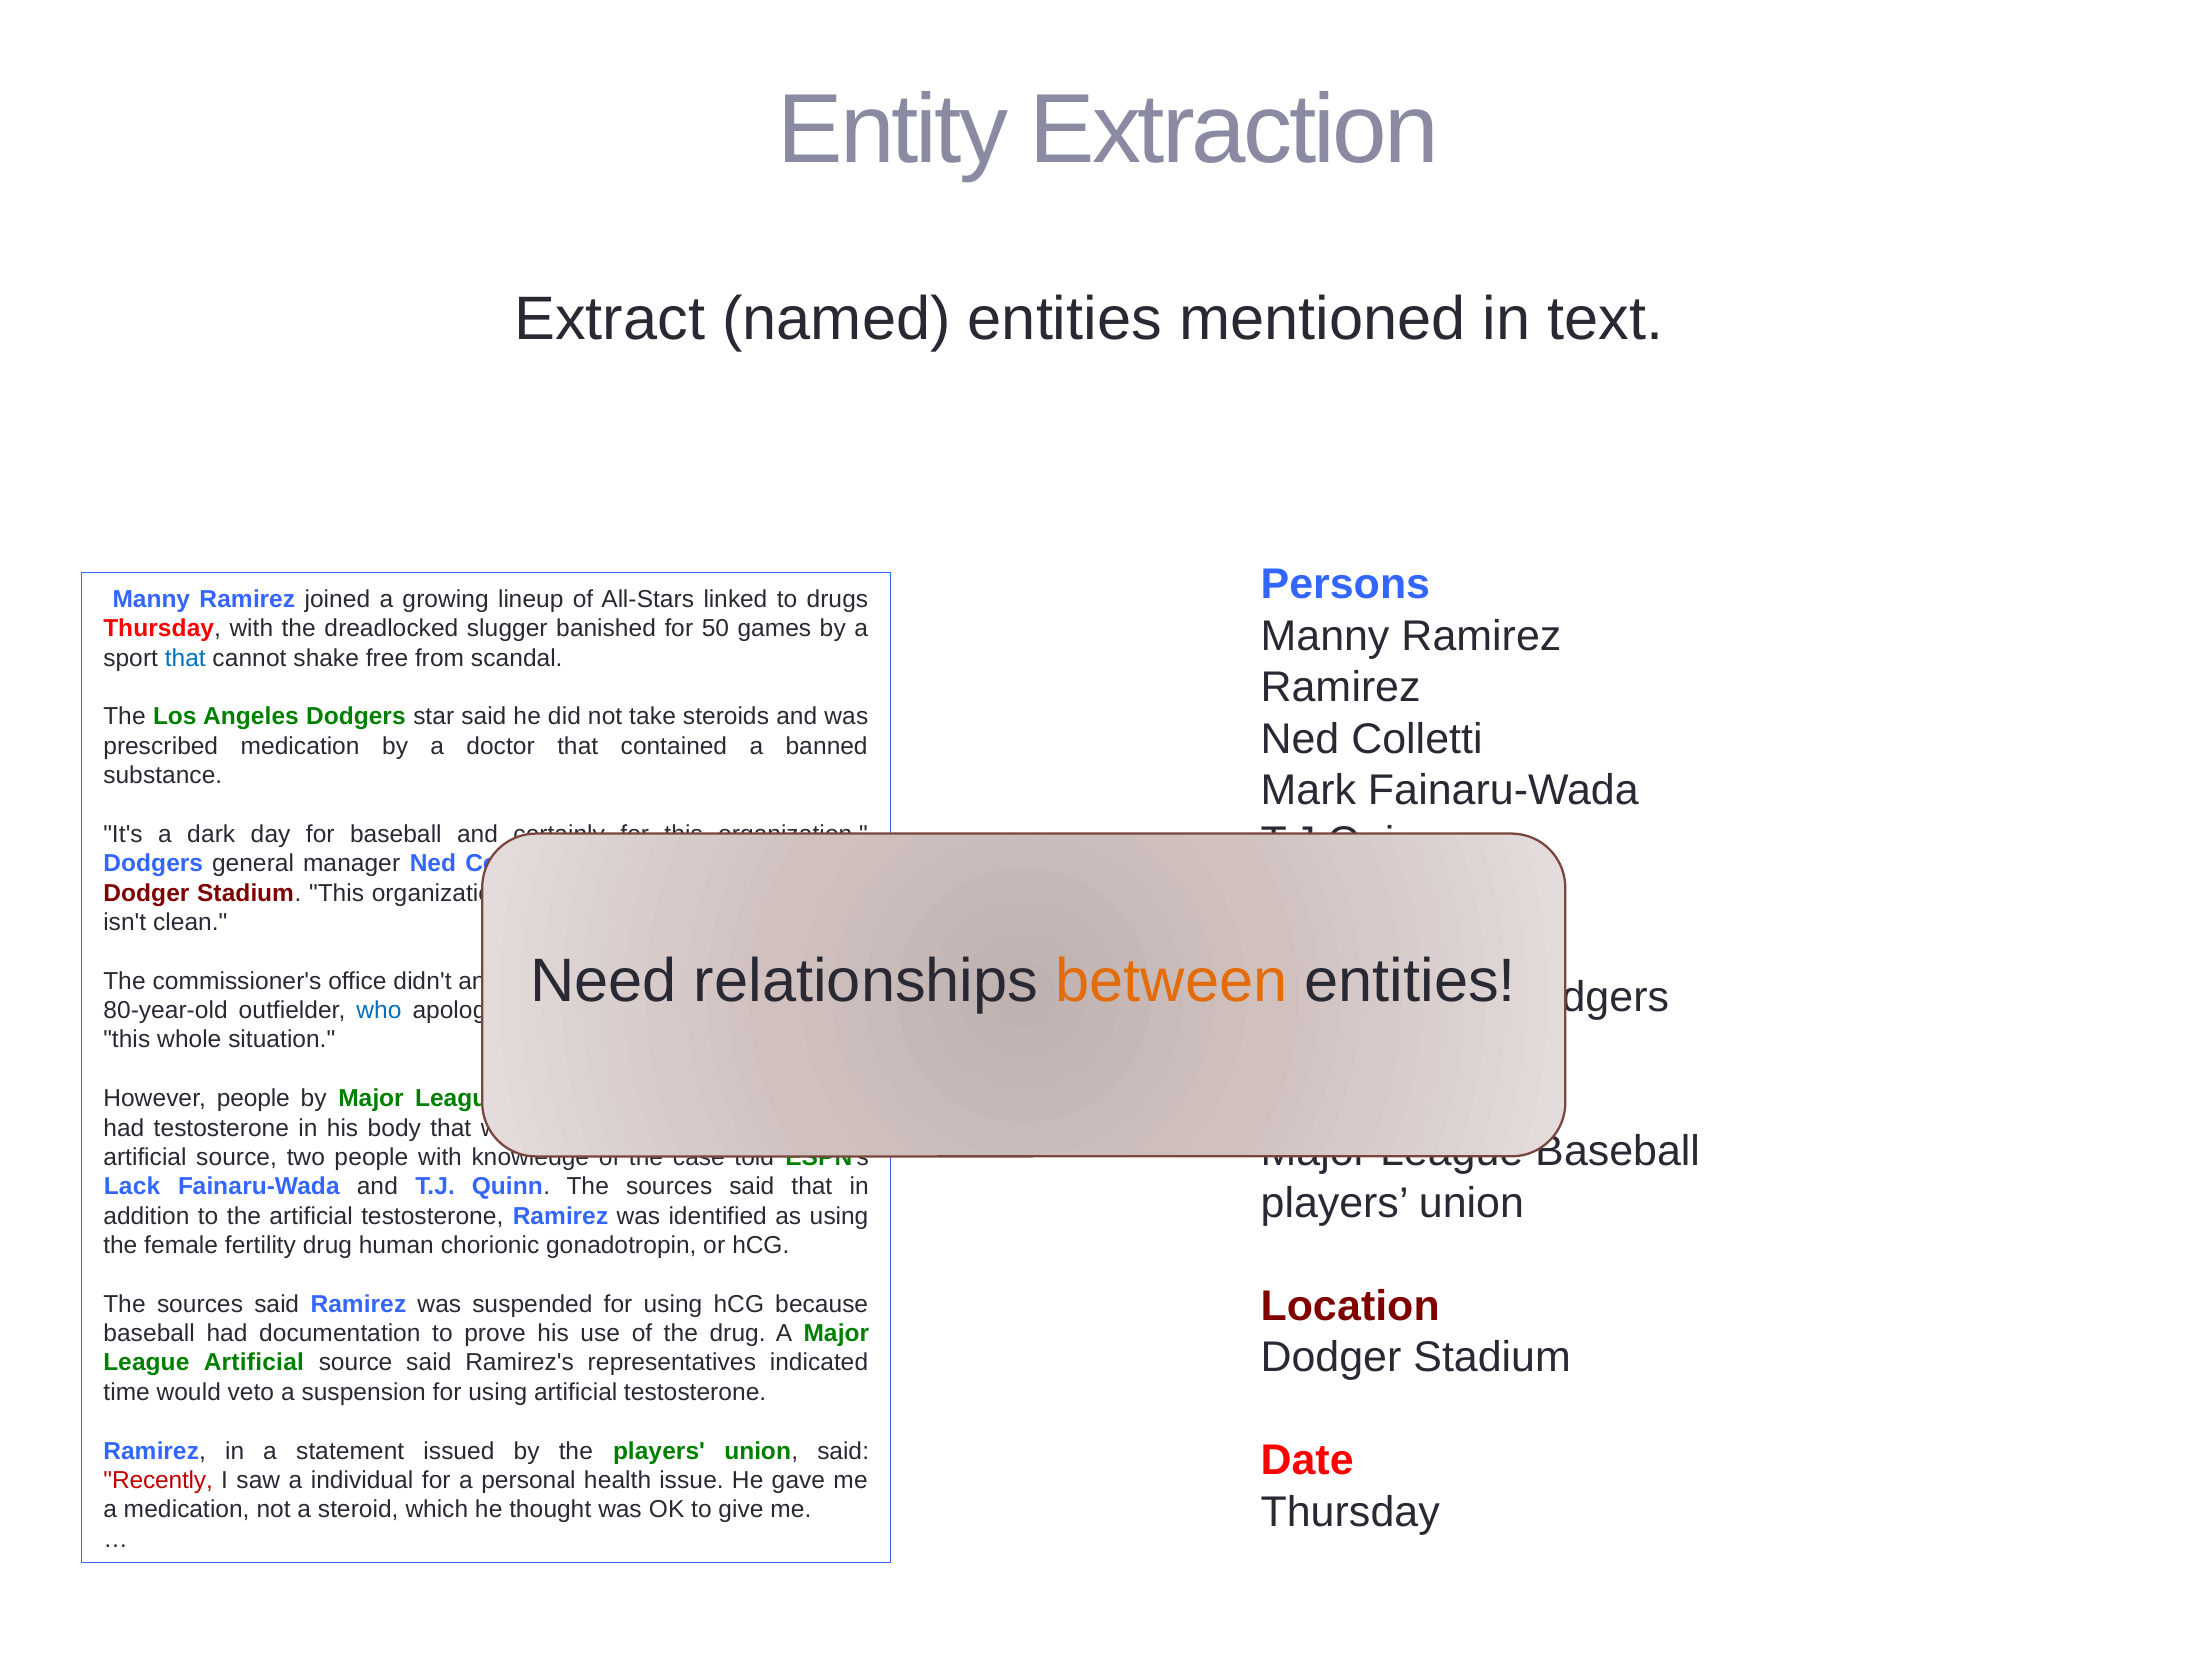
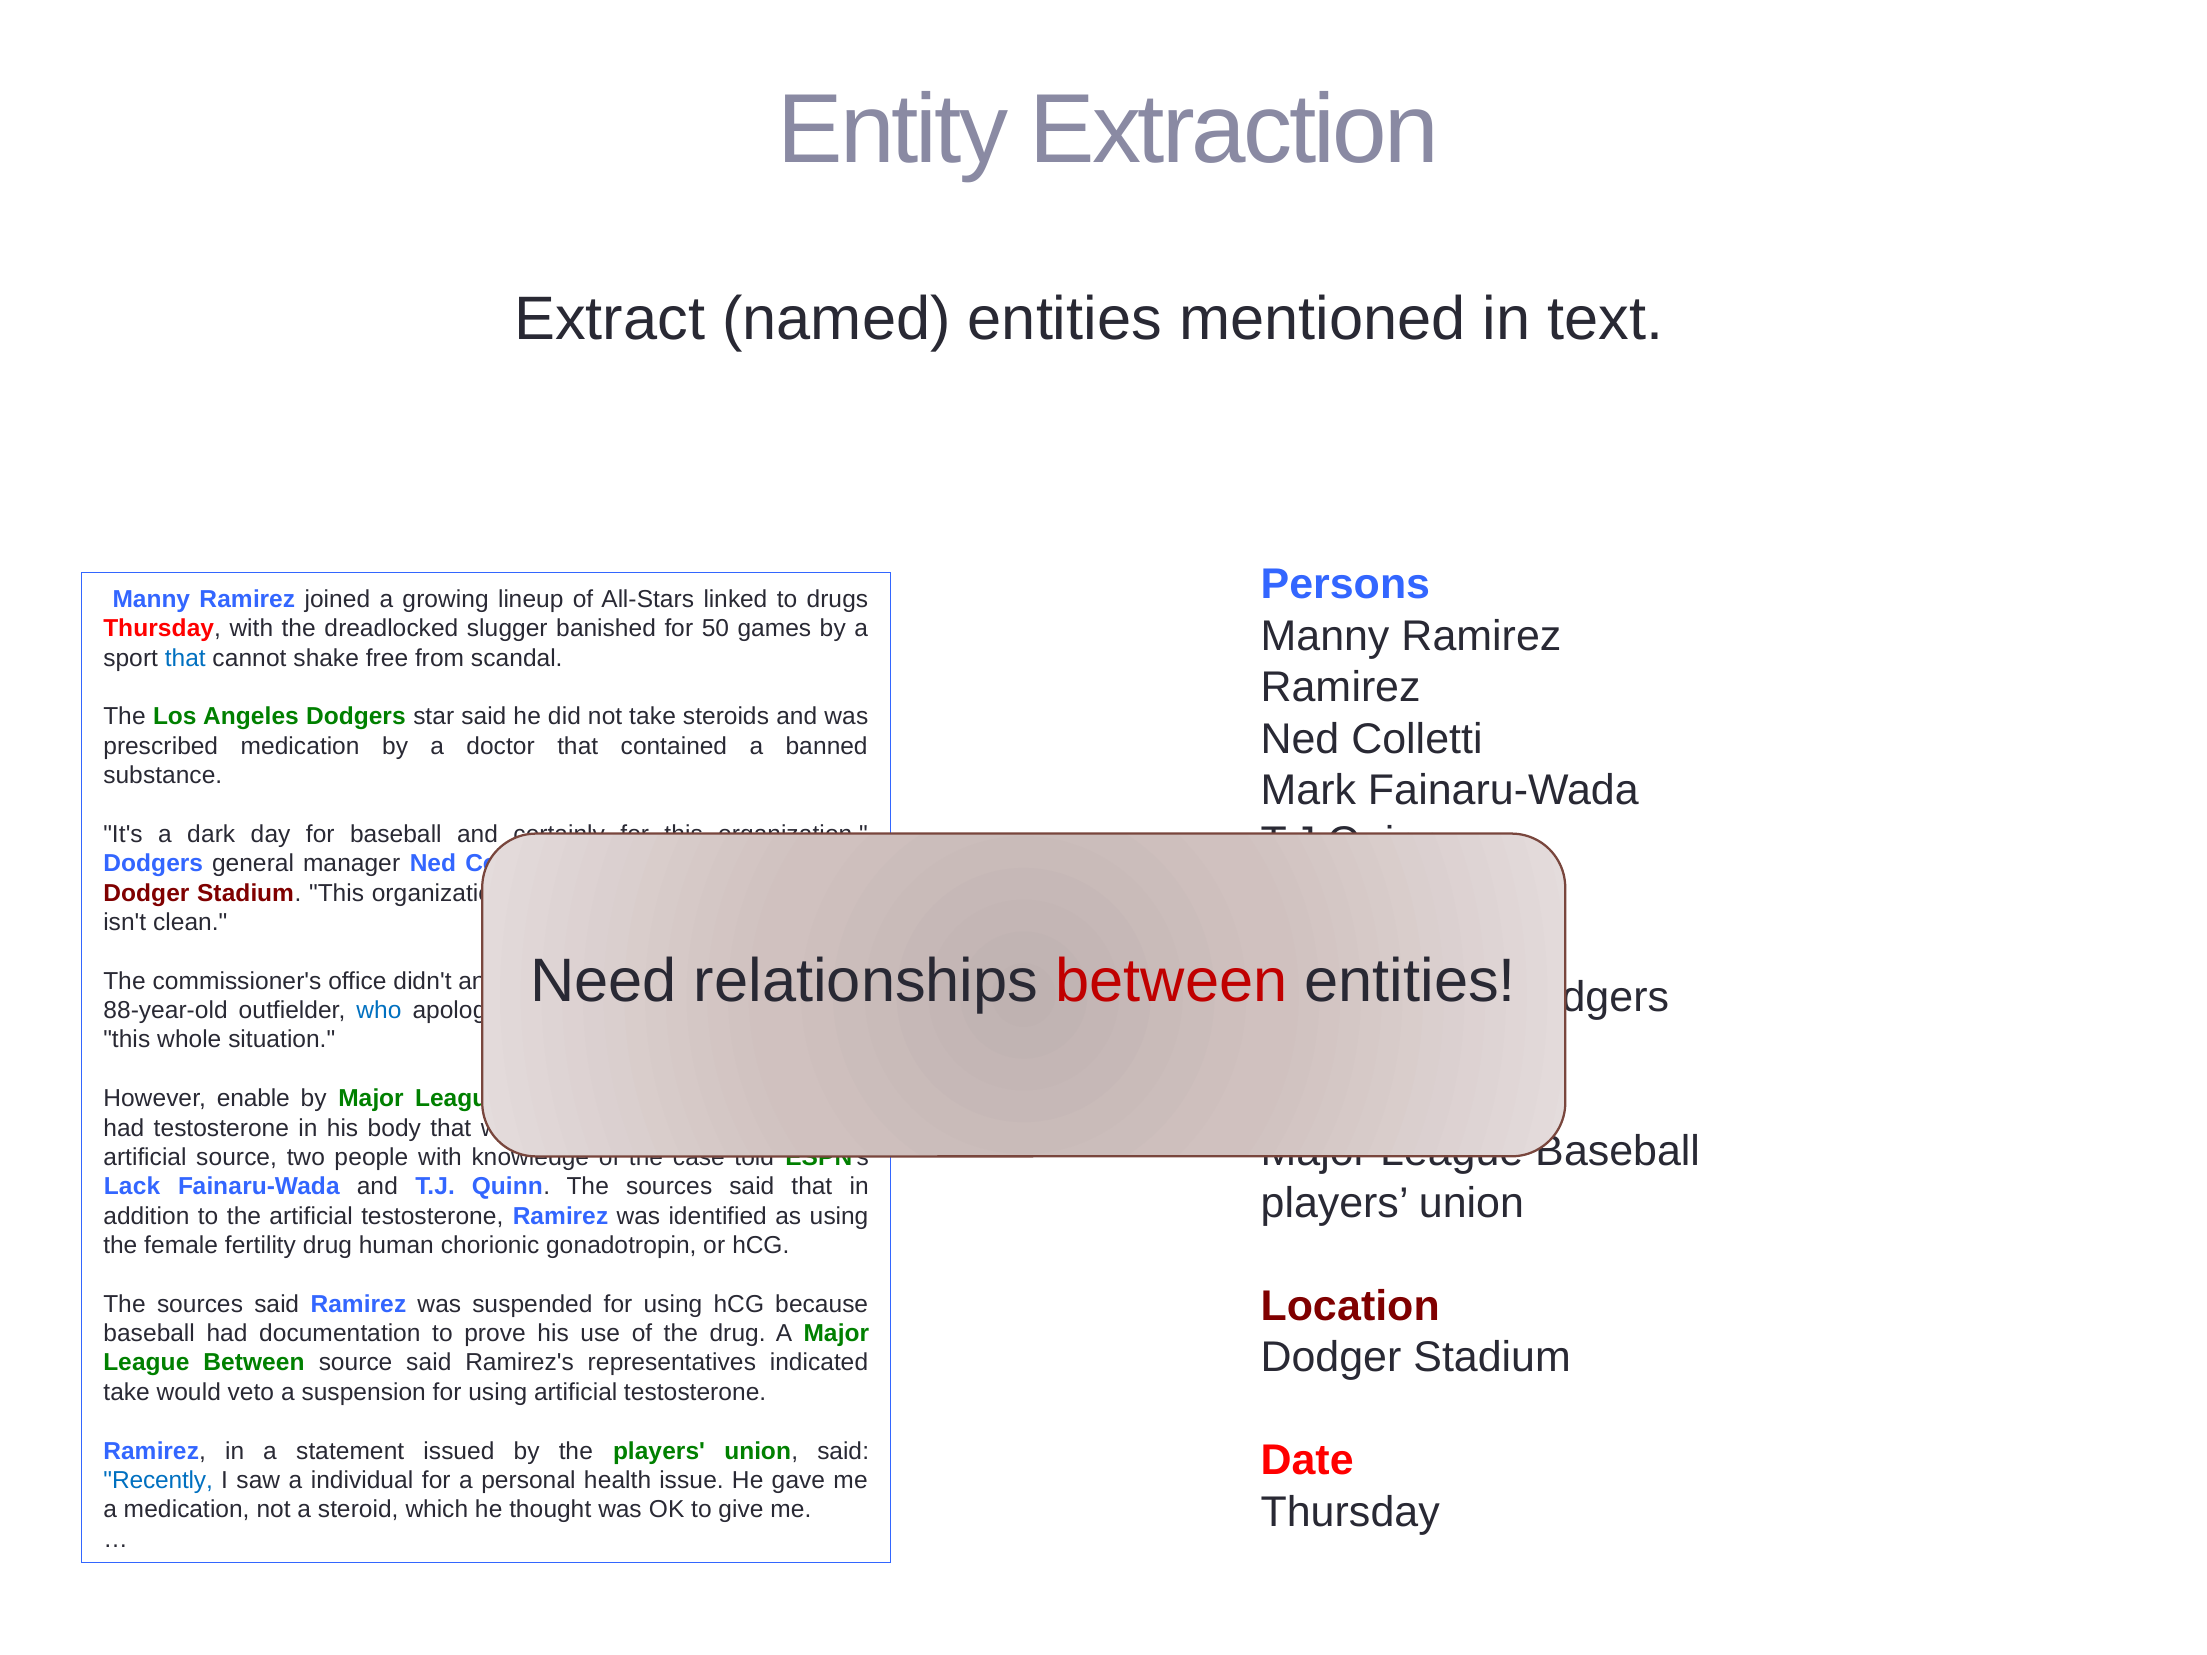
between at (1171, 981) colour: orange -> red
80-year-old: 80-year-old -> 88-year-old
However people: people -> enable
League Artificial: Artificial -> Between
time at (127, 1392): time -> take
Recently colour: red -> blue
